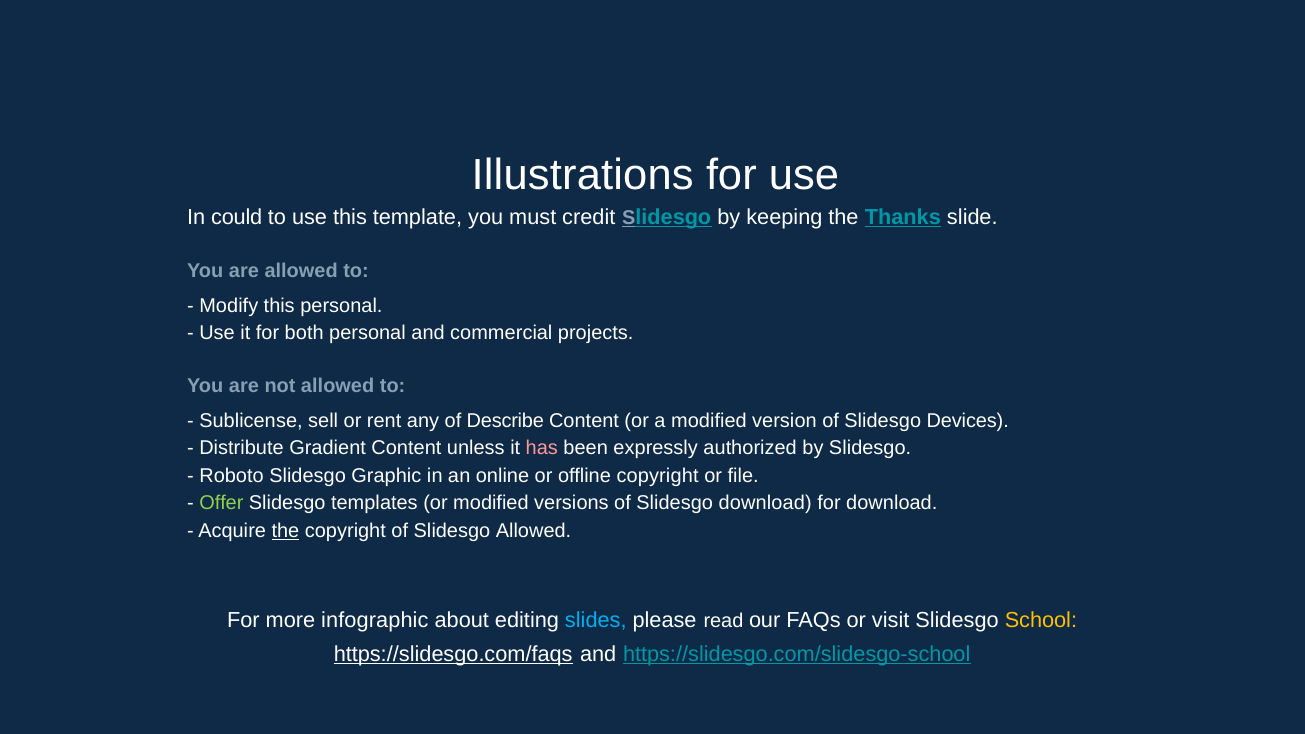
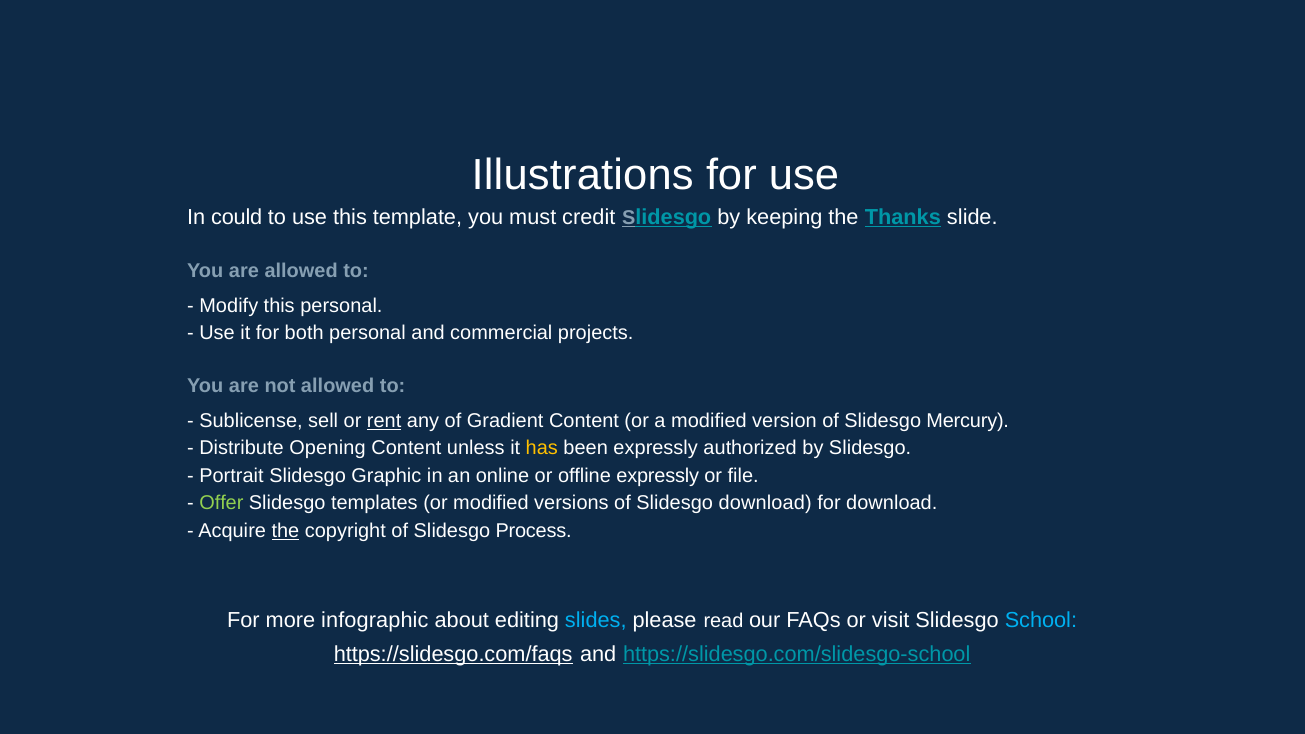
rent underline: none -> present
Describe: Describe -> Gradient
Devices: Devices -> Mercury
Gradient: Gradient -> Opening
has colour: pink -> yellow
Roboto: Roboto -> Portrait
offline copyright: copyright -> expressly
Slidesgo Allowed: Allowed -> Process
School colour: yellow -> light blue
